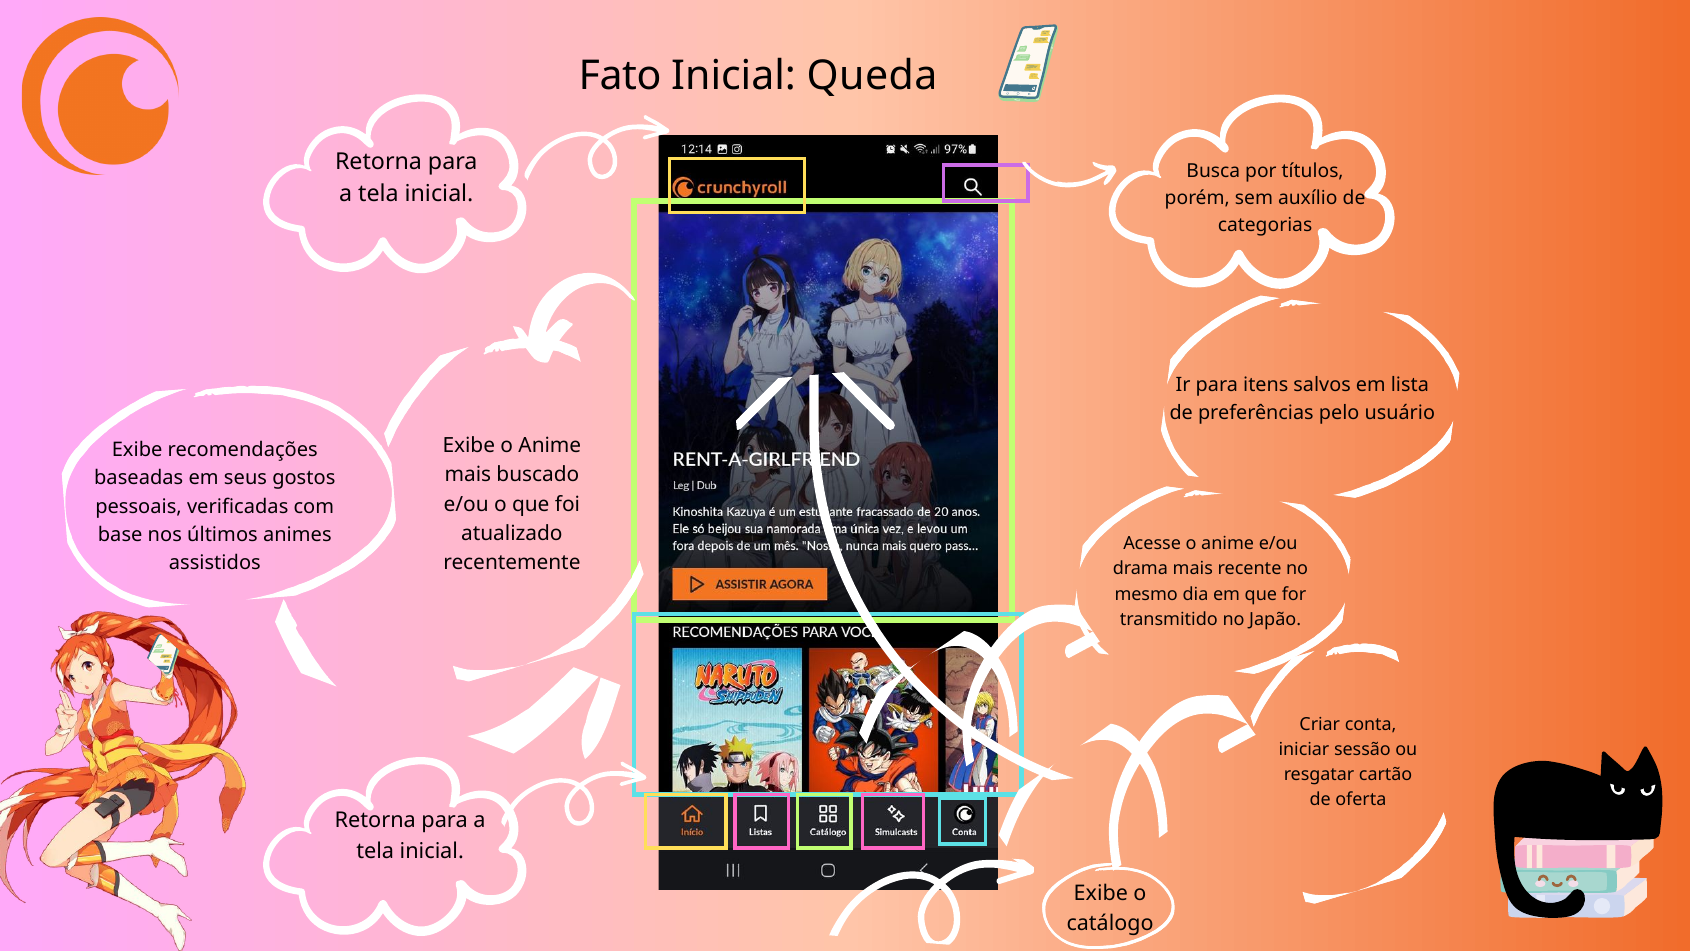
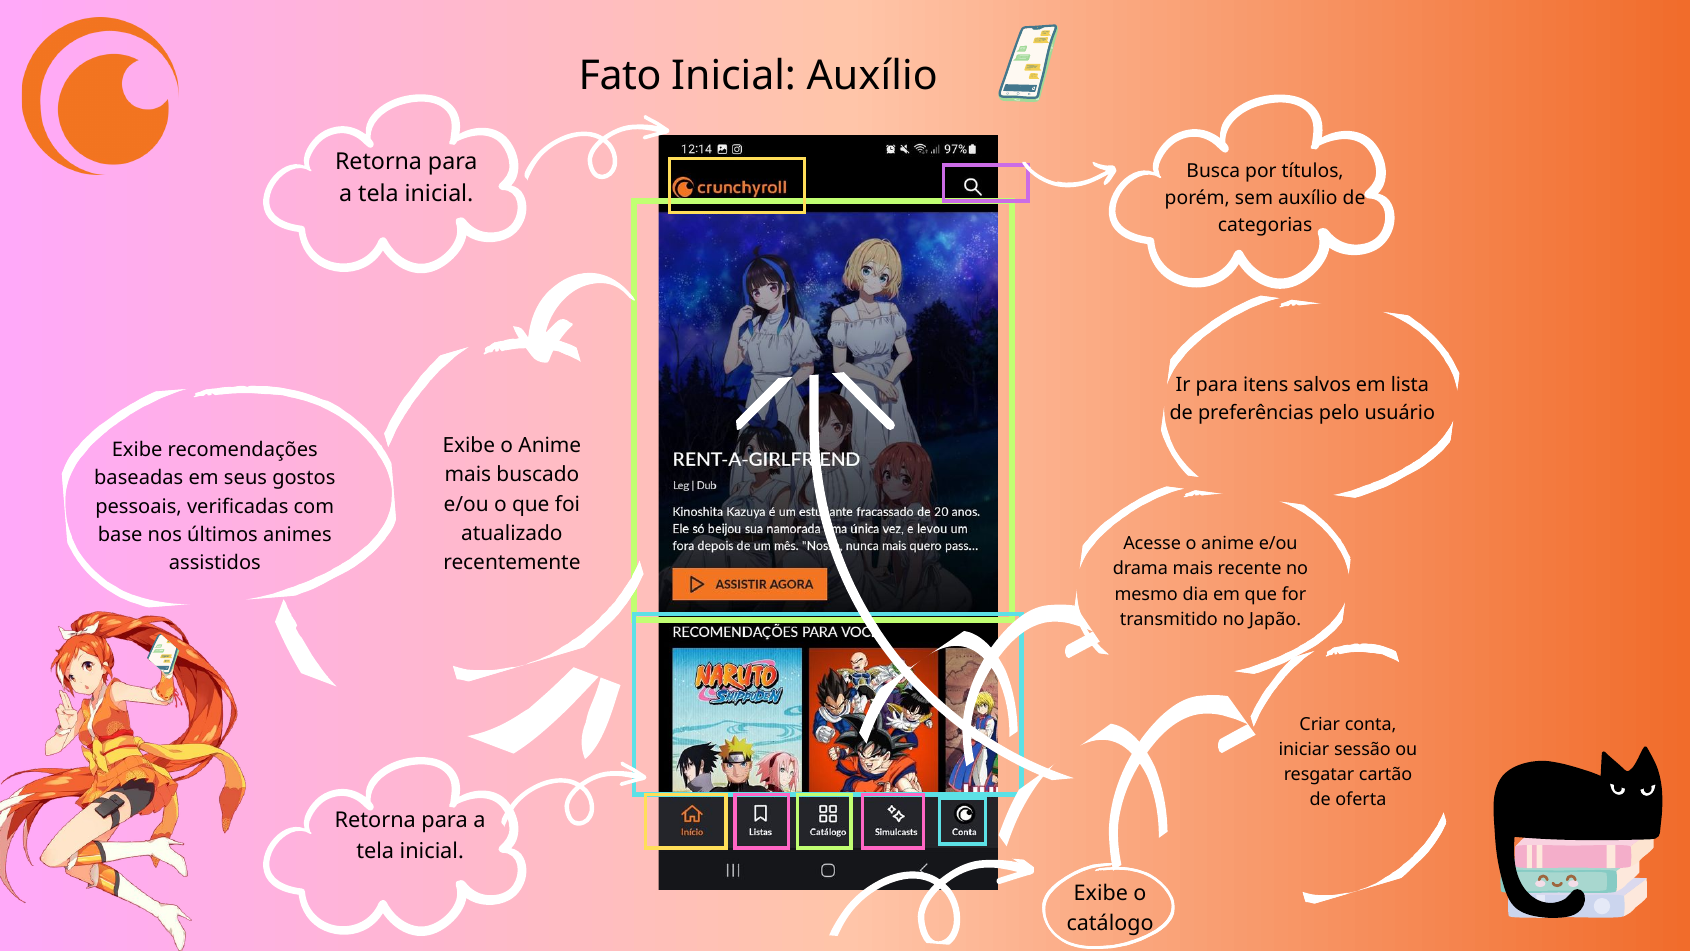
Inicial Queda: Queda -> Auxílio
